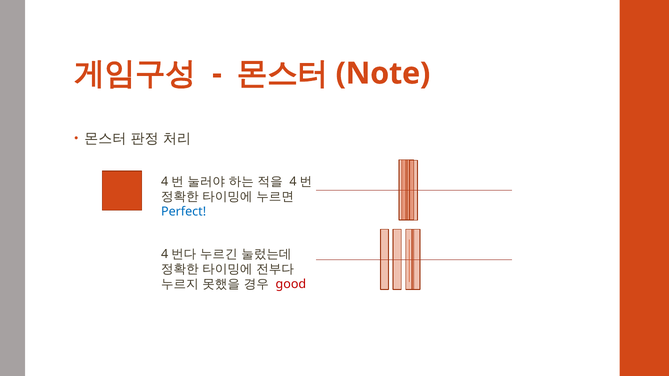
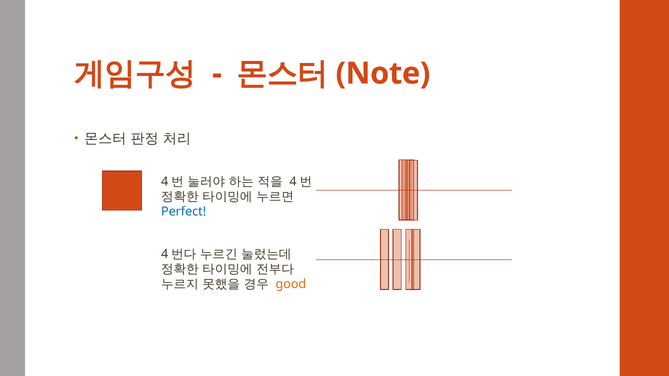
good colour: red -> orange
